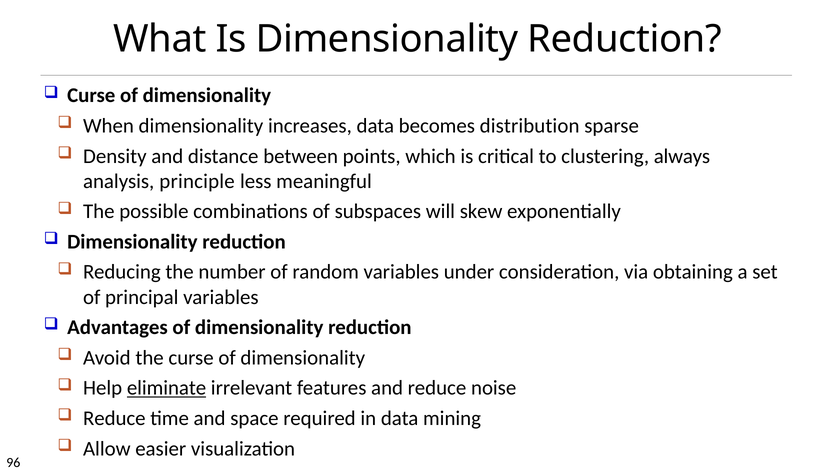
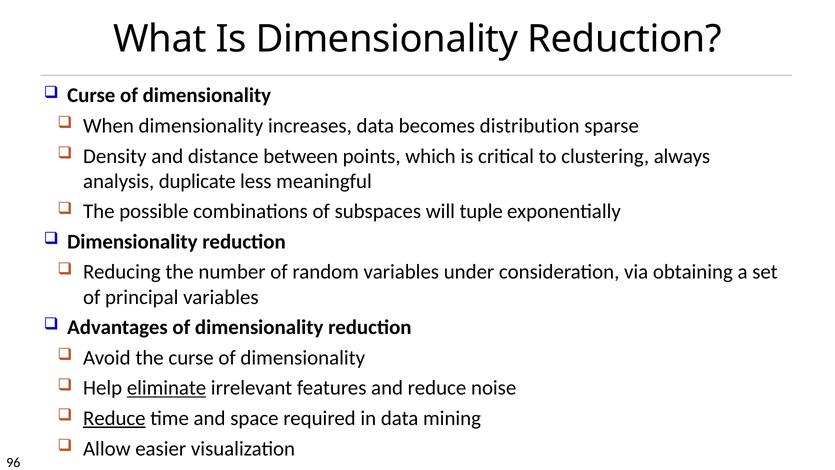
principle: principle -> duplicate
skew: skew -> tuple
Reduce at (114, 418) underline: none -> present
